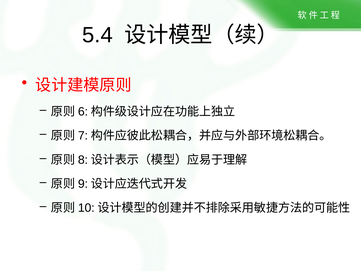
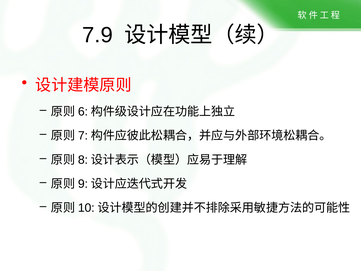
5.4: 5.4 -> 7.9
